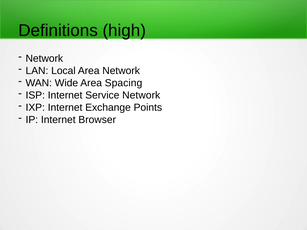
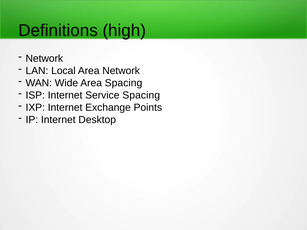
Service Network: Network -> Spacing
Browser: Browser -> Desktop
